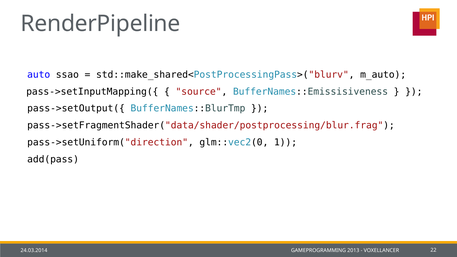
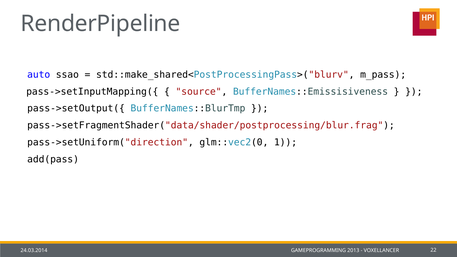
m_auto: m_auto -> m_pass
